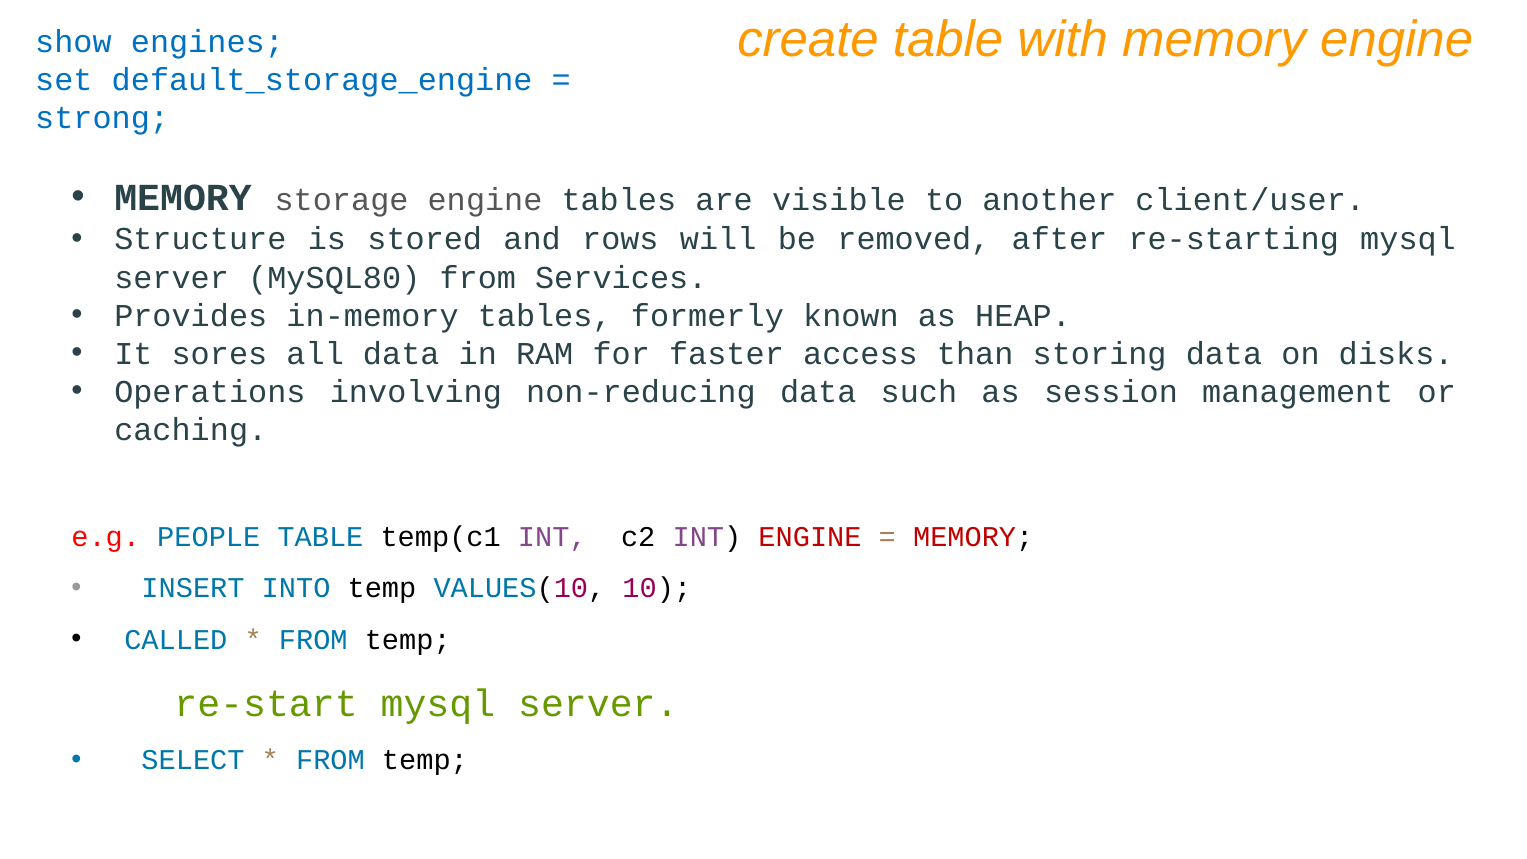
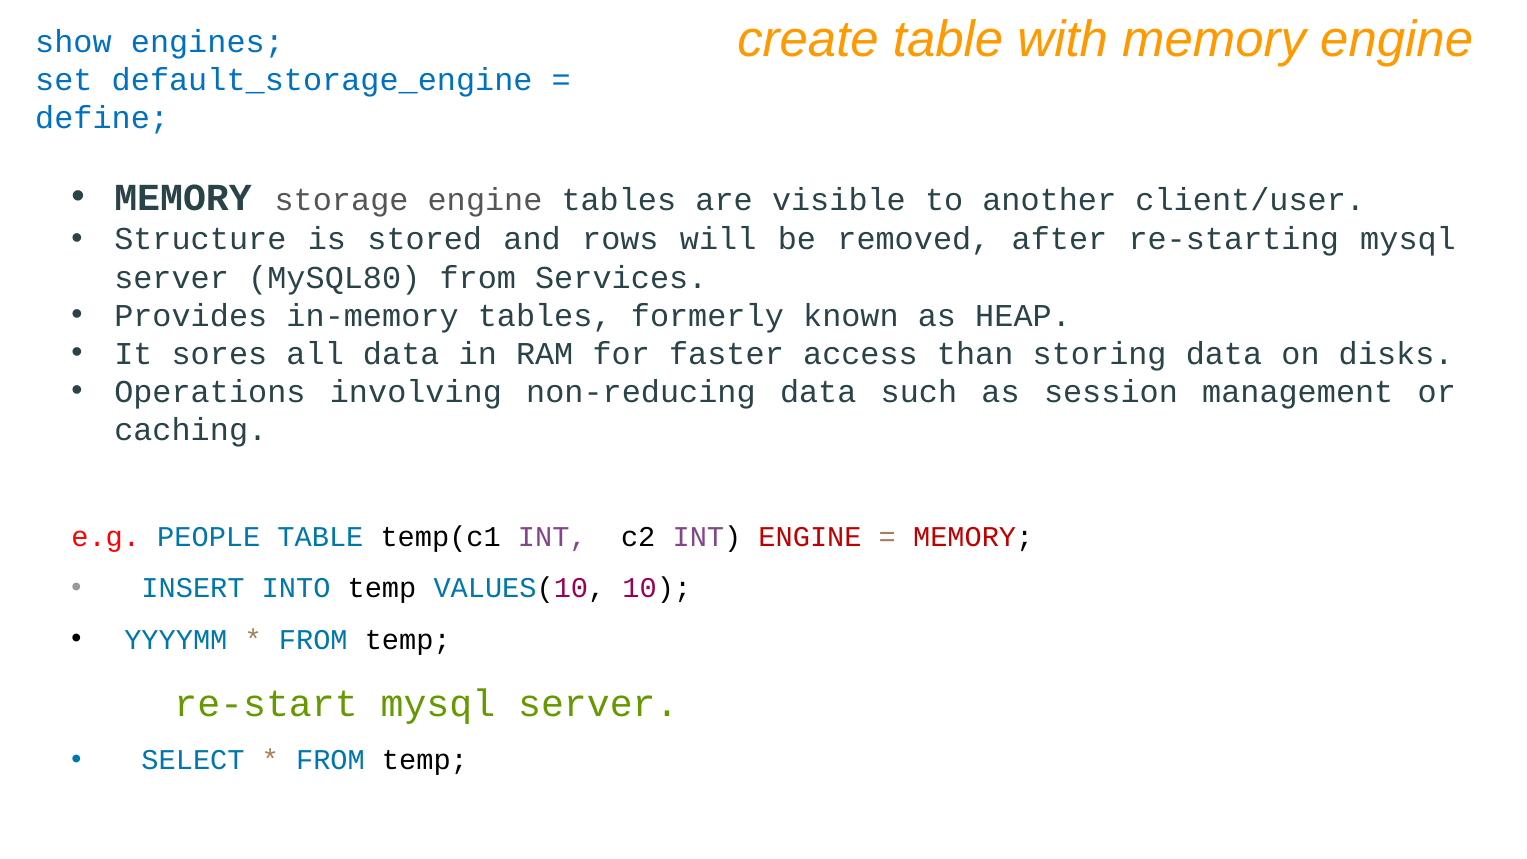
strong: strong -> define
CALLED: CALLED -> YYYYMM
